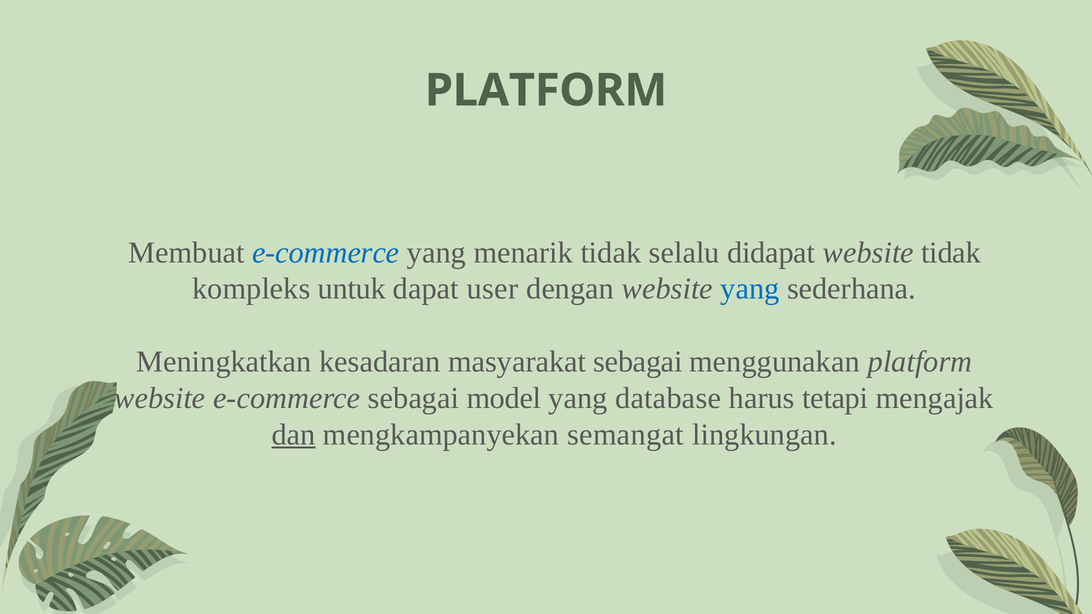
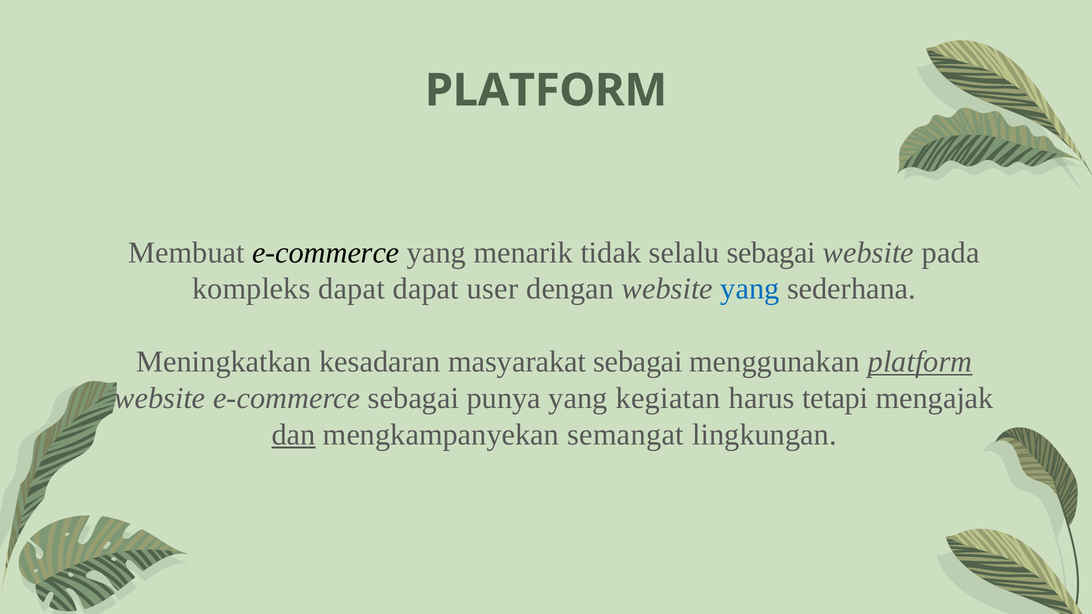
e-commerce at (326, 253) colour: blue -> black
selalu didapat: didapat -> sebagai
website tidak: tidak -> pada
kompleks untuk: untuk -> dapat
platform at (920, 362) underline: none -> present
model: model -> punya
database: database -> kegiatan
